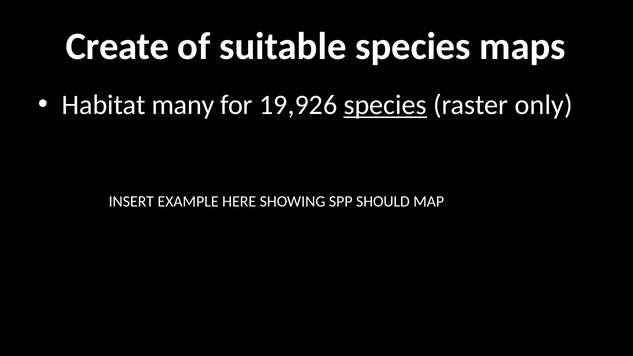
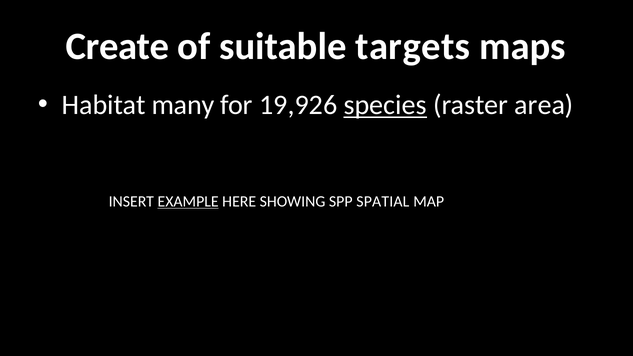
suitable species: species -> targets
only: only -> area
EXAMPLE underline: none -> present
SHOULD: SHOULD -> SPATIAL
